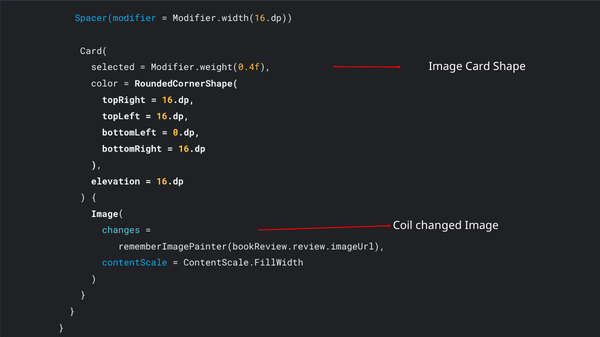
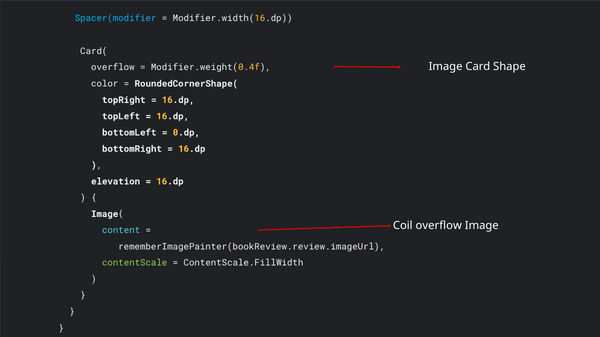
selected at (113, 67): selected -> overflow
Coil changed: changed -> overflow
changes: changes -> content
contentScale colour: light blue -> light green
